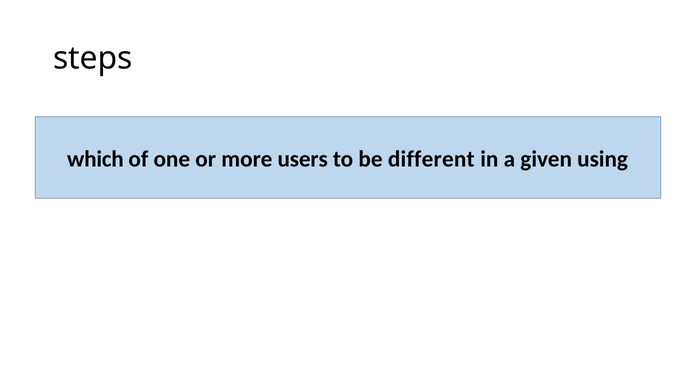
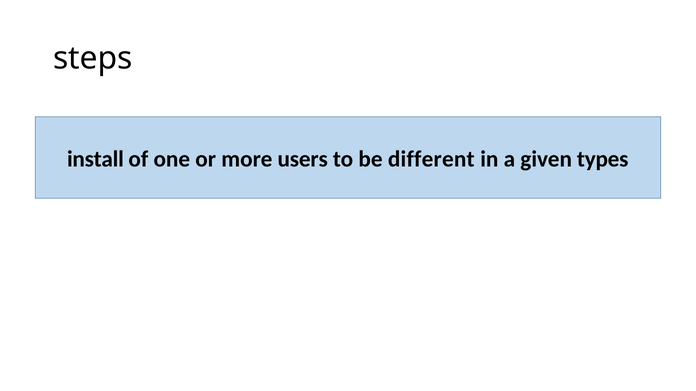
which: which -> install
using: using -> types
